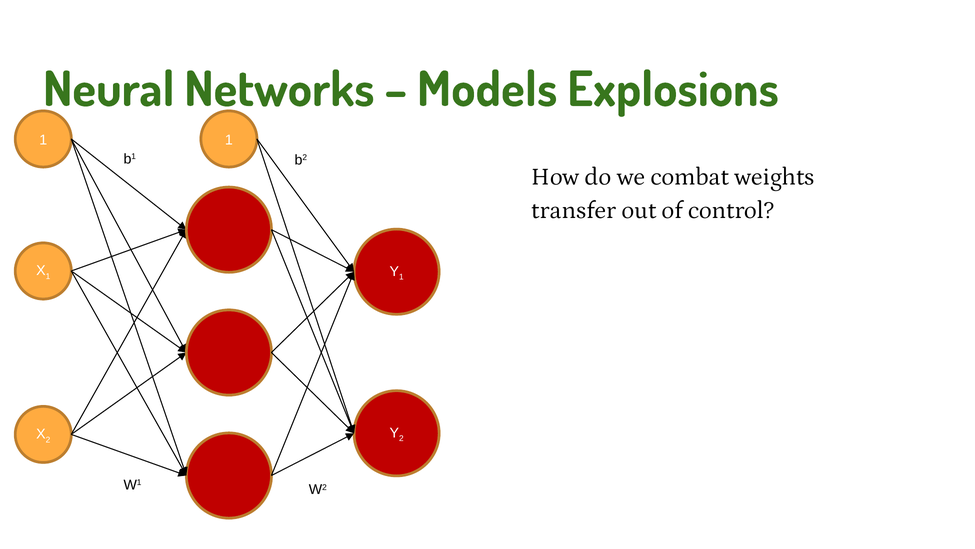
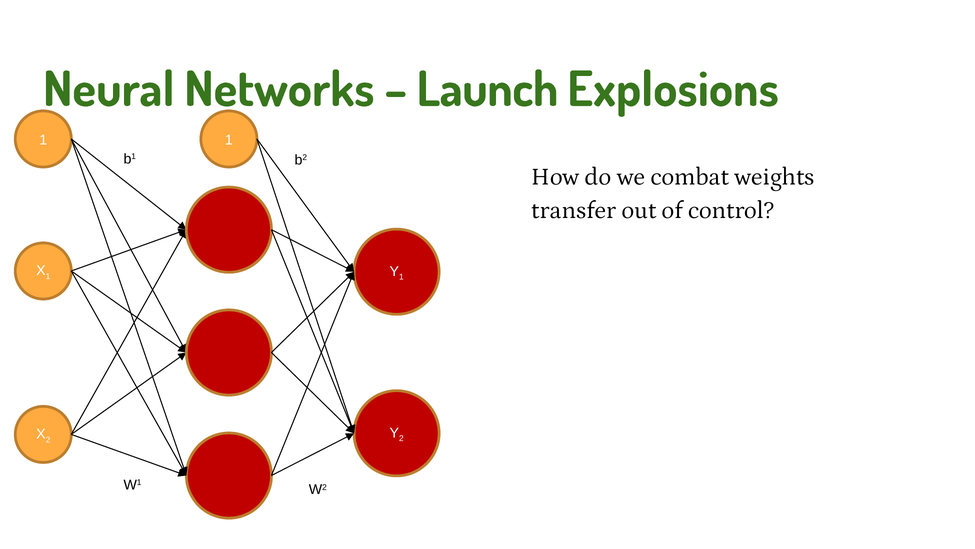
Models: Models -> Launch
